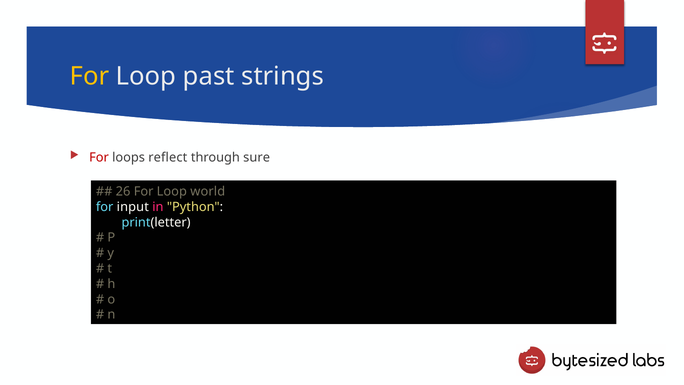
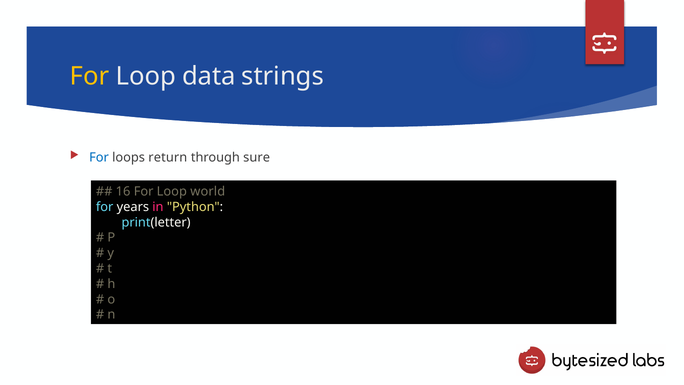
past: past -> data
For at (99, 157) colour: red -> blue
reflect: reflect -> return
26: 26 -> 16
input: input -> years
